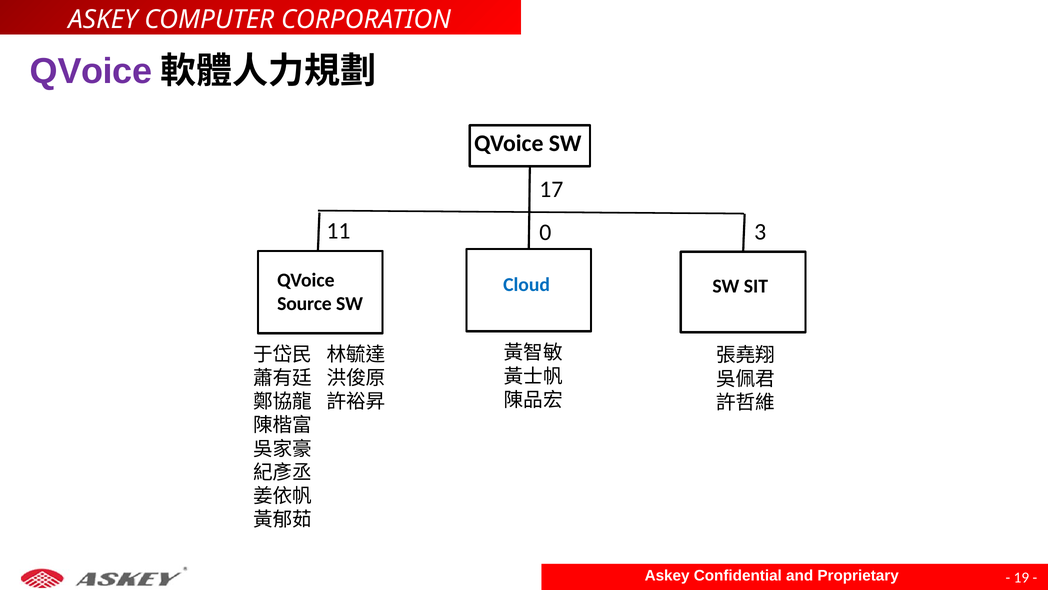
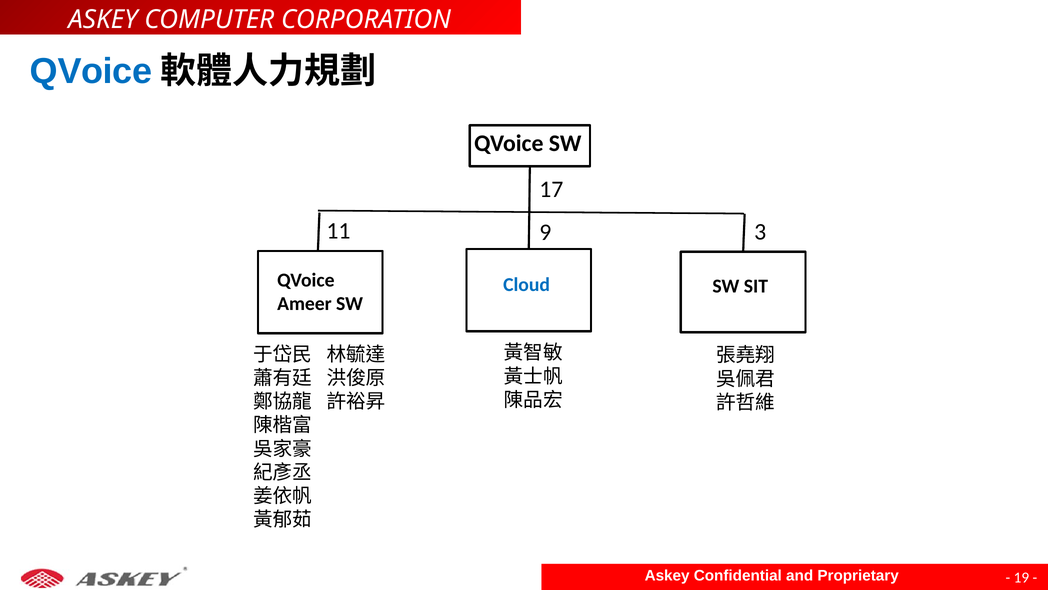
QVoice at (91, 71) colour: purple -> blue
0: 0 -> 9
Source: Source -> Ameer
